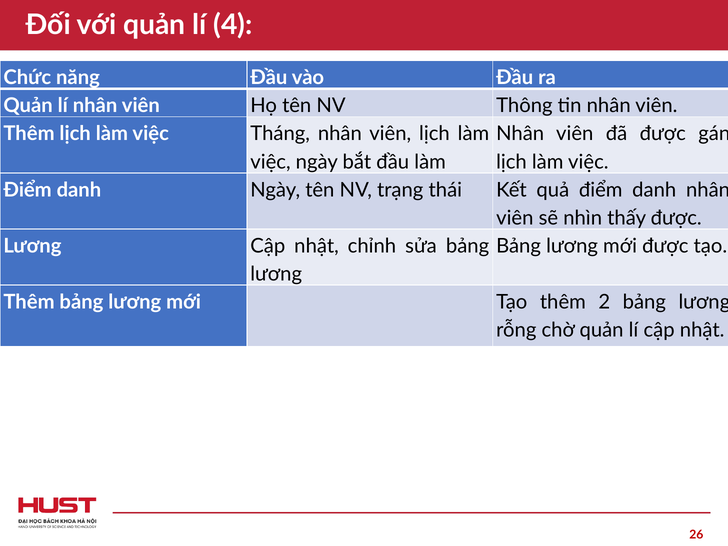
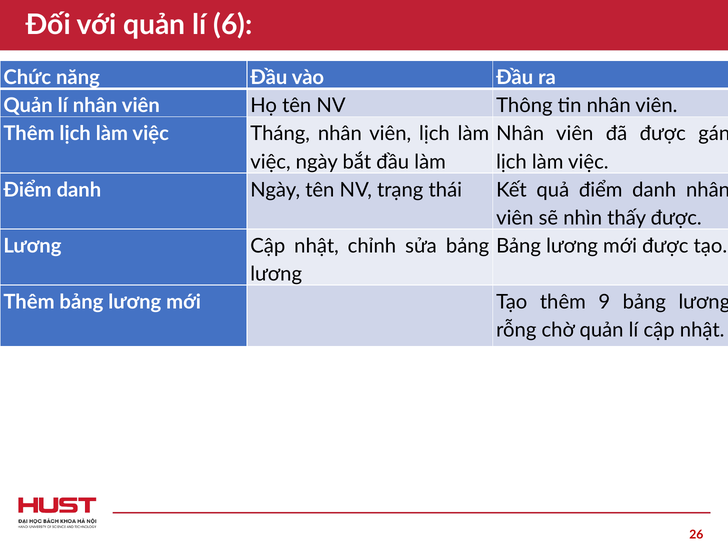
4: 4 -> 6
2: 2 -> 9
